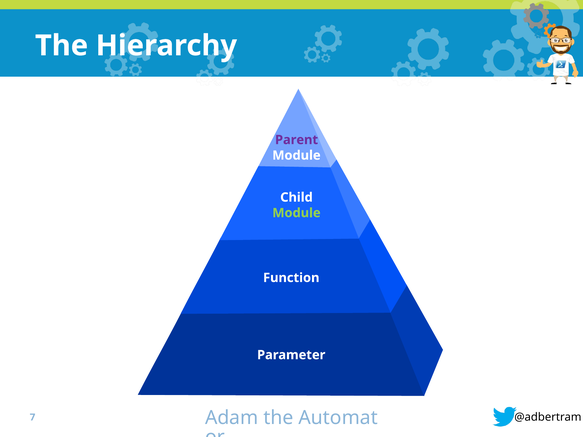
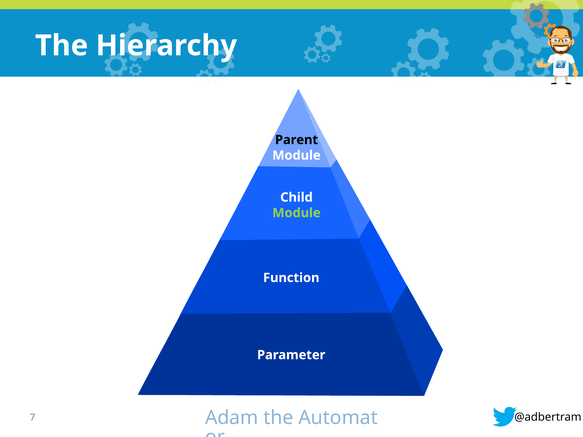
Parent colour: purple -> black
